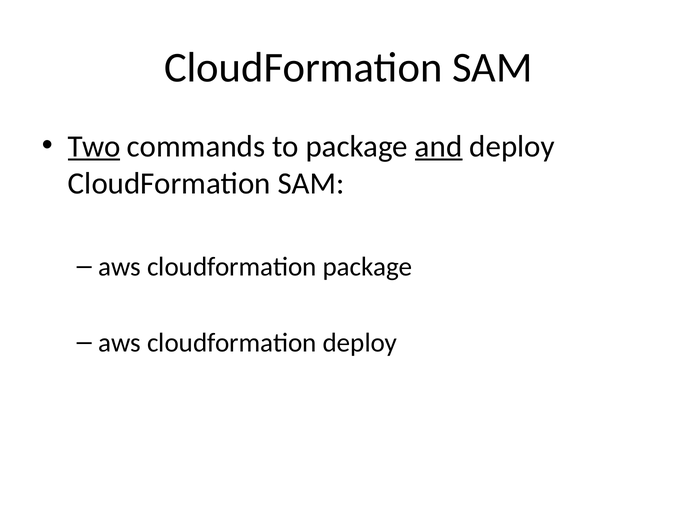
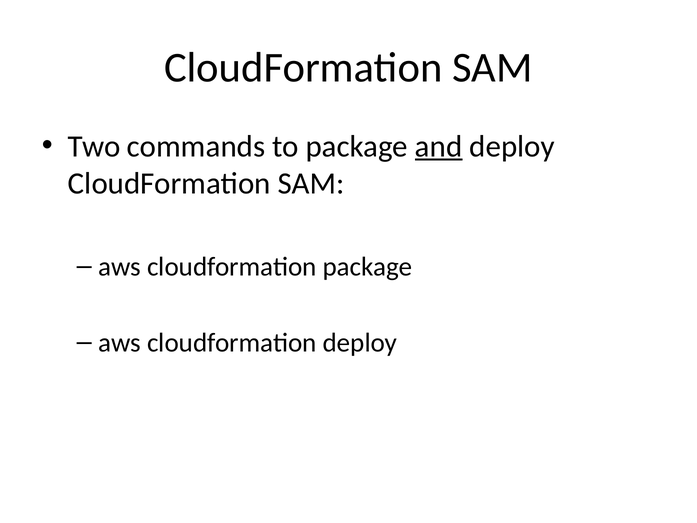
Two underline: present -> none
